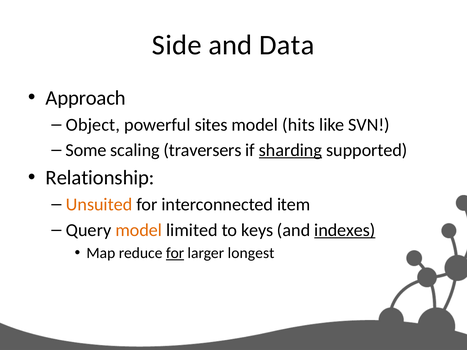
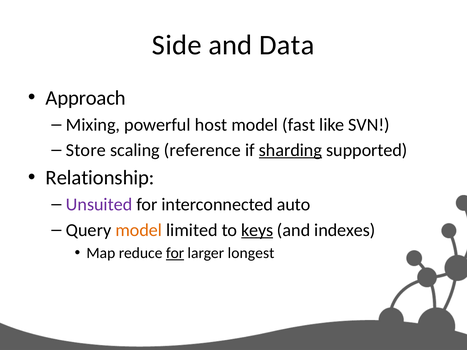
Object: Object -> Mixing
sites: sites -> host
hits: hits -> fast
Some: Some -> Store
traversers: traversers -> reference
Unsuited colour: orange -> purple
item: item -> auto
keys underline: none -> present
indexes underline: present -> none
